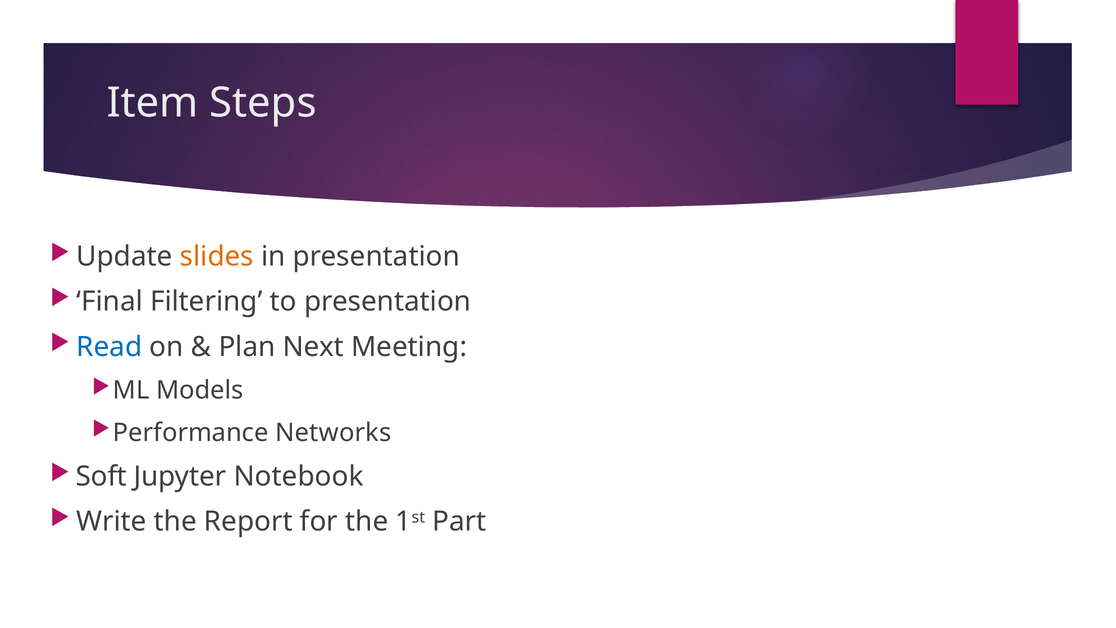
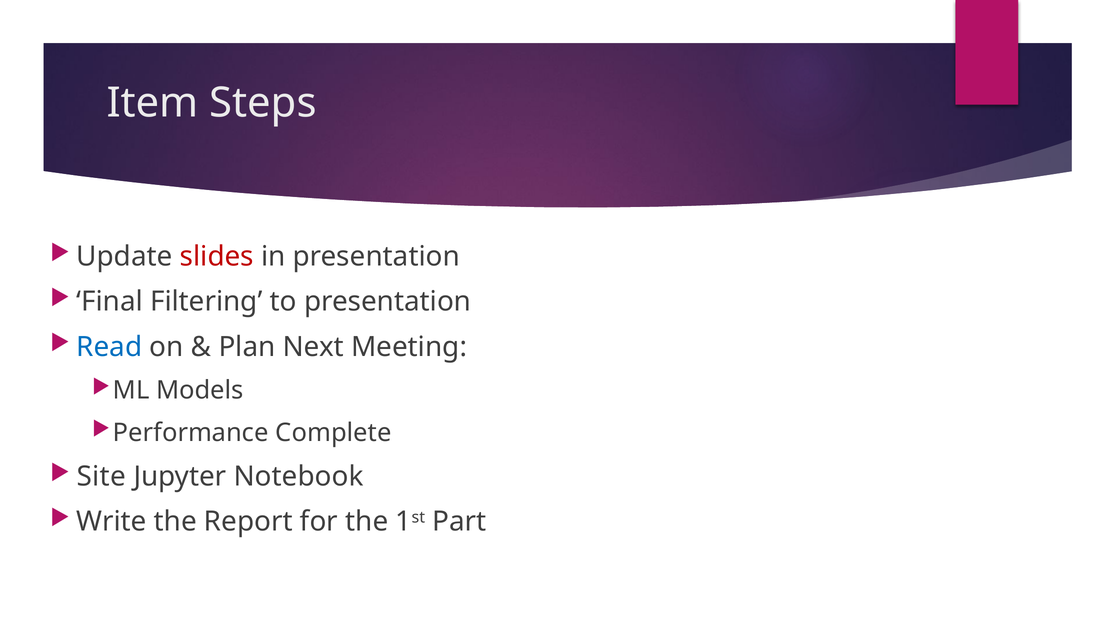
slides colour: orange -> red
Networks: Networks -> Complete
Soft: Soft -> Site
